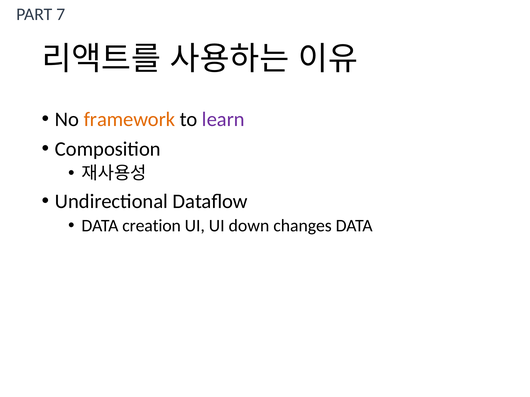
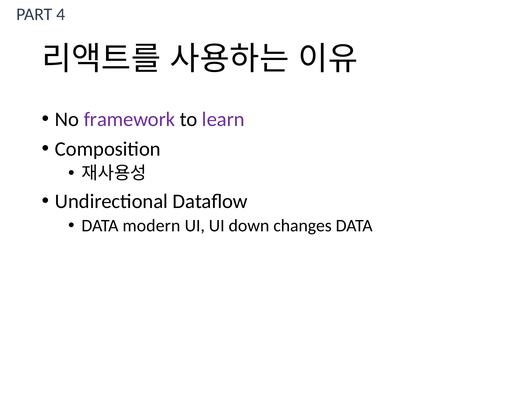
7: 7 -> 4
framework colour: orange -> purple
creation: creation -> modern
